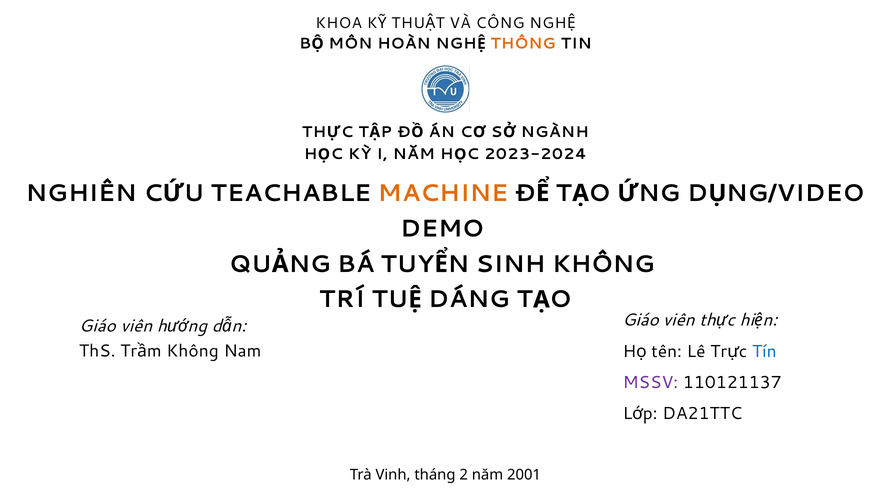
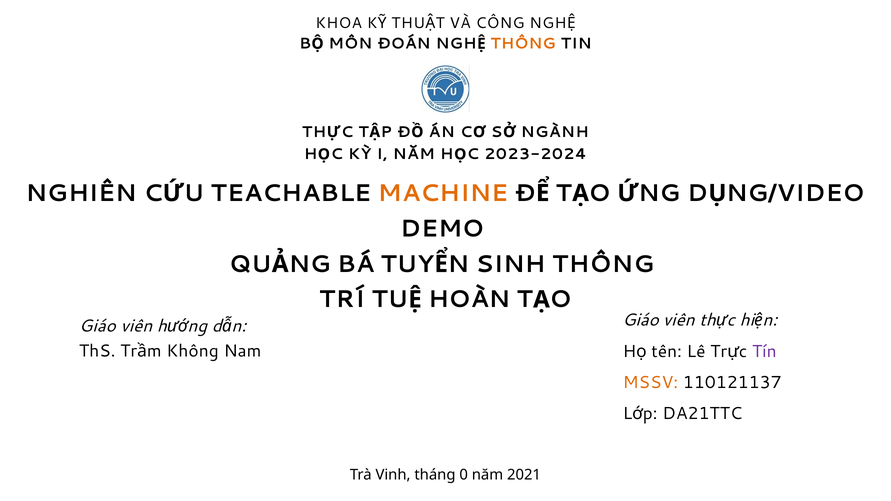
HOÀN: HOÀN -> ĐOÁN
SINH KHÔNG: KHÔNG -> THÔNG
DÁNG: DÁNG -> HOÀN
Tín colour: blue -> purple
MSSV colour: purple -> orange
2: 2 -> 0
2001: 2001 -> 2021
